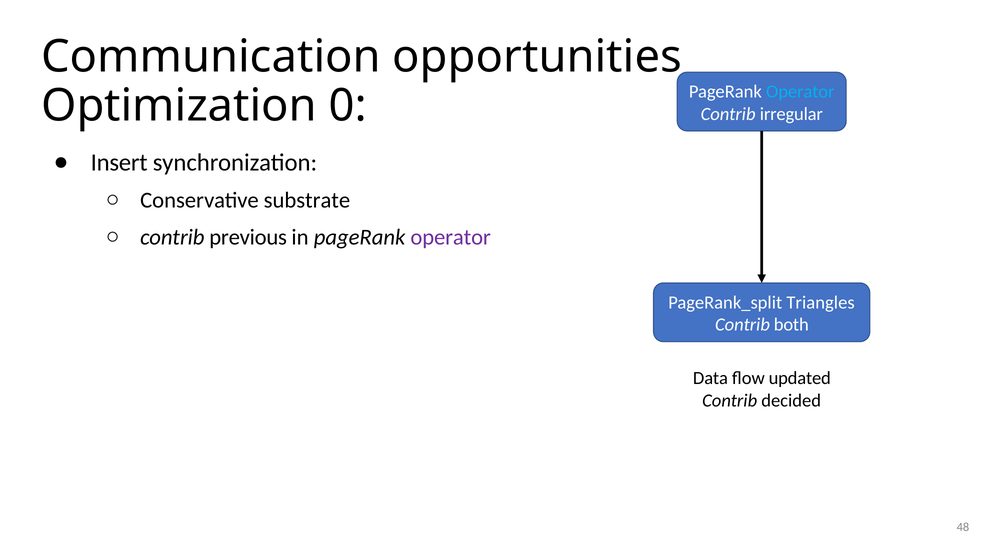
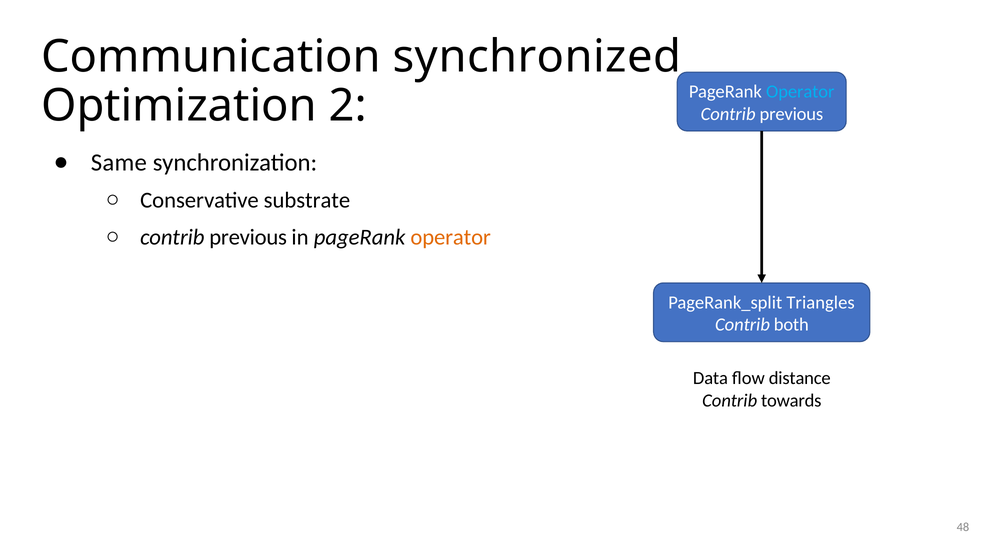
opportunities: opportunities -> synchronized
0: 0 -> 2
irregular at (791, 114): irregular -> previous
Insert: Insert -> Same
operator at (451, 237) colour: purple -> orange
updated: updated -> distance
decided: decided -> towards
